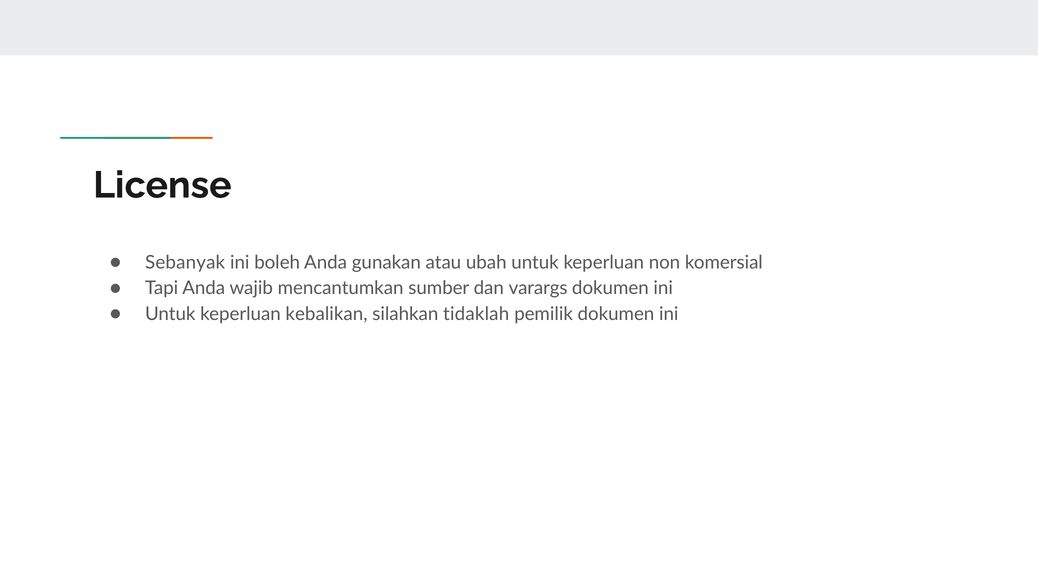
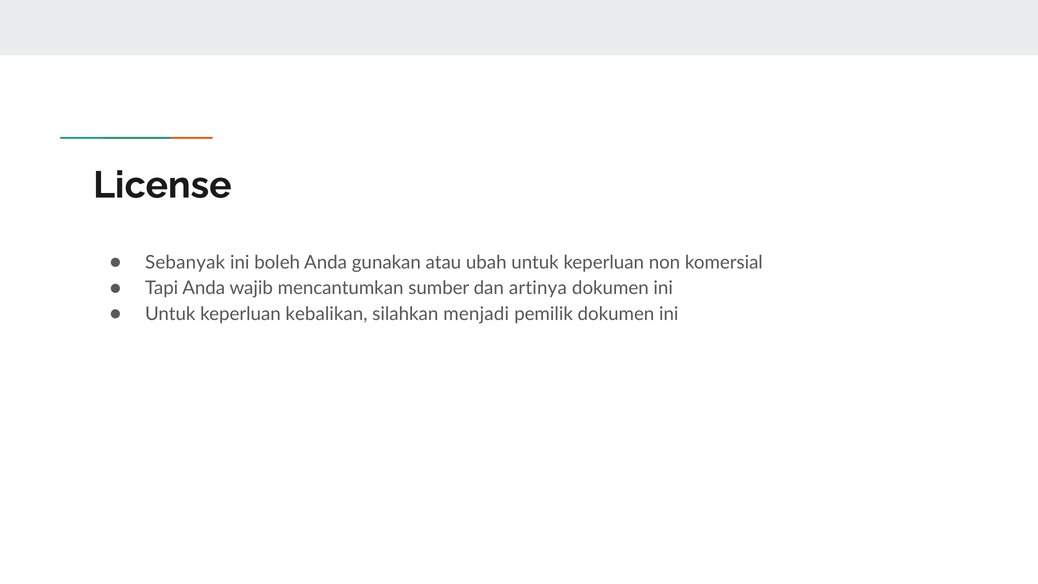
varargs: varargs -> artinya
tidaklah: tidaklah -> menjadi
